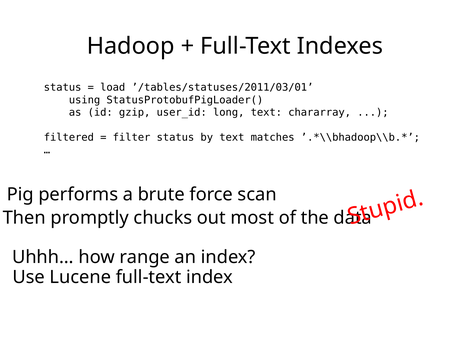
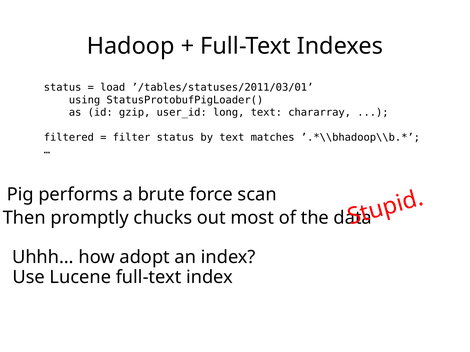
range: range -> adopt
